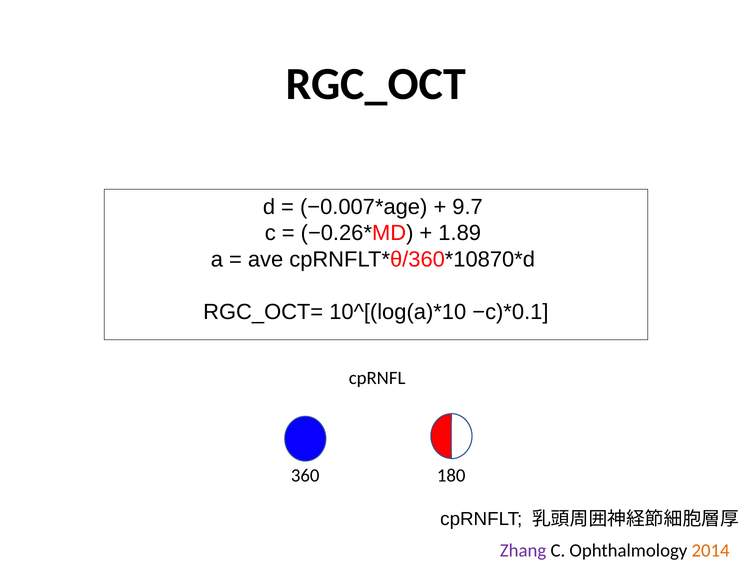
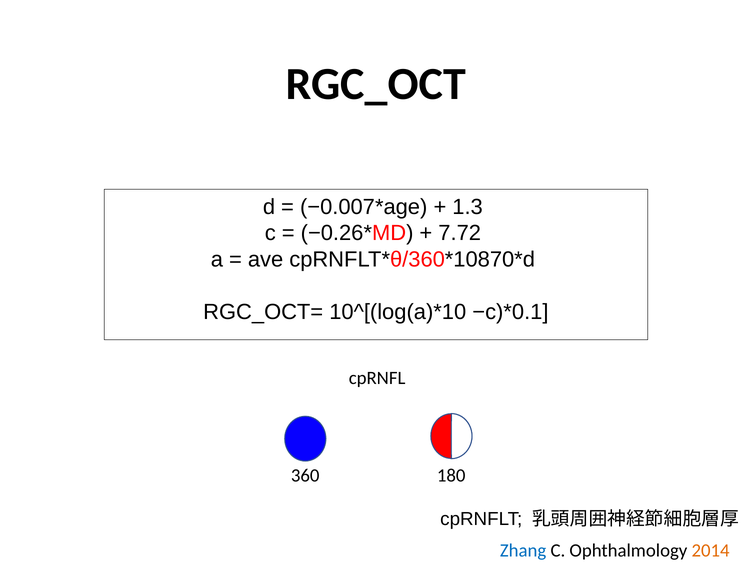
9.7: 9.7 -> 1.3
1.89: 1.89 -> 7.72
Zhang colour: purple -> blue
